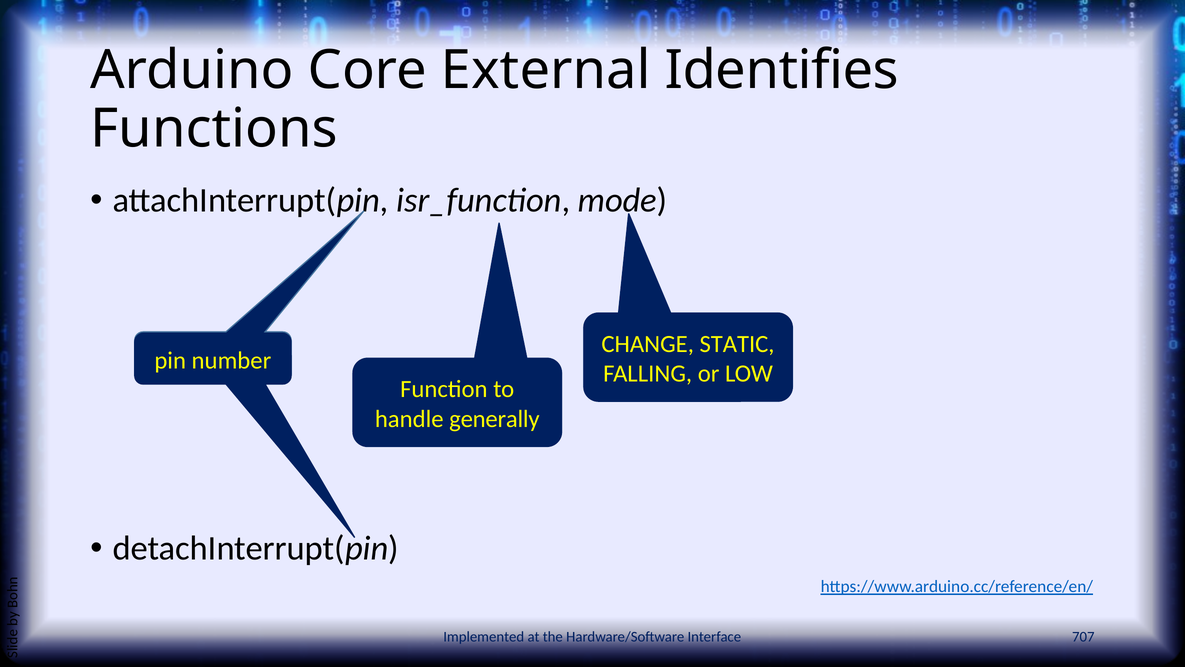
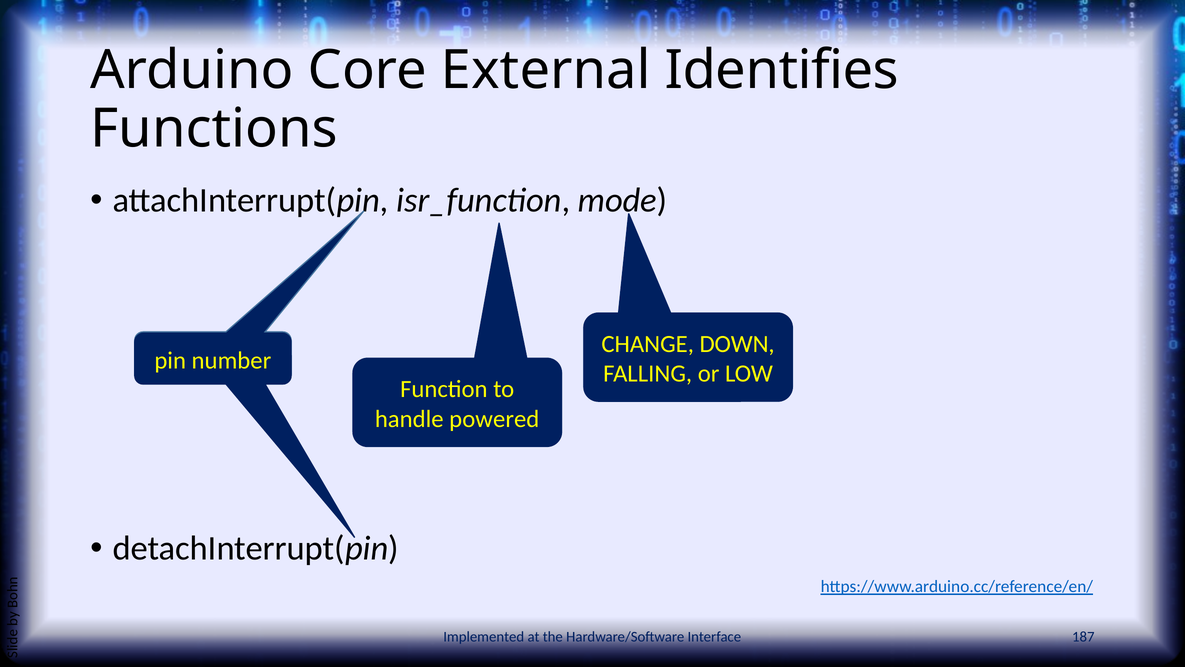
STATIC: STATIC -> DOWN
generally: generally -> powered
707: 707 -> 187
